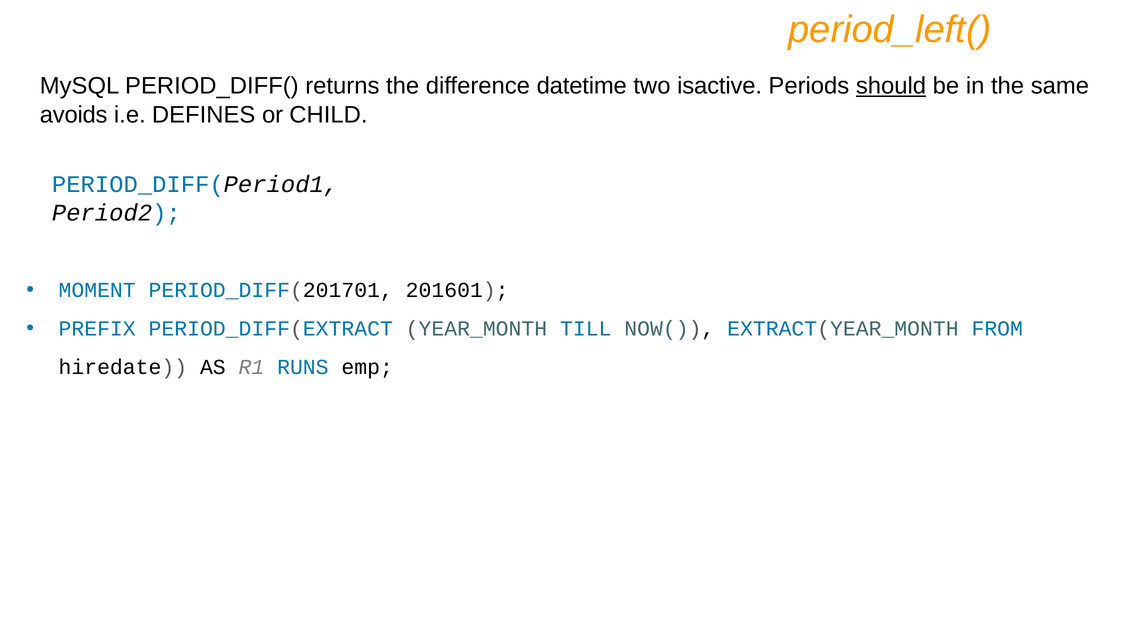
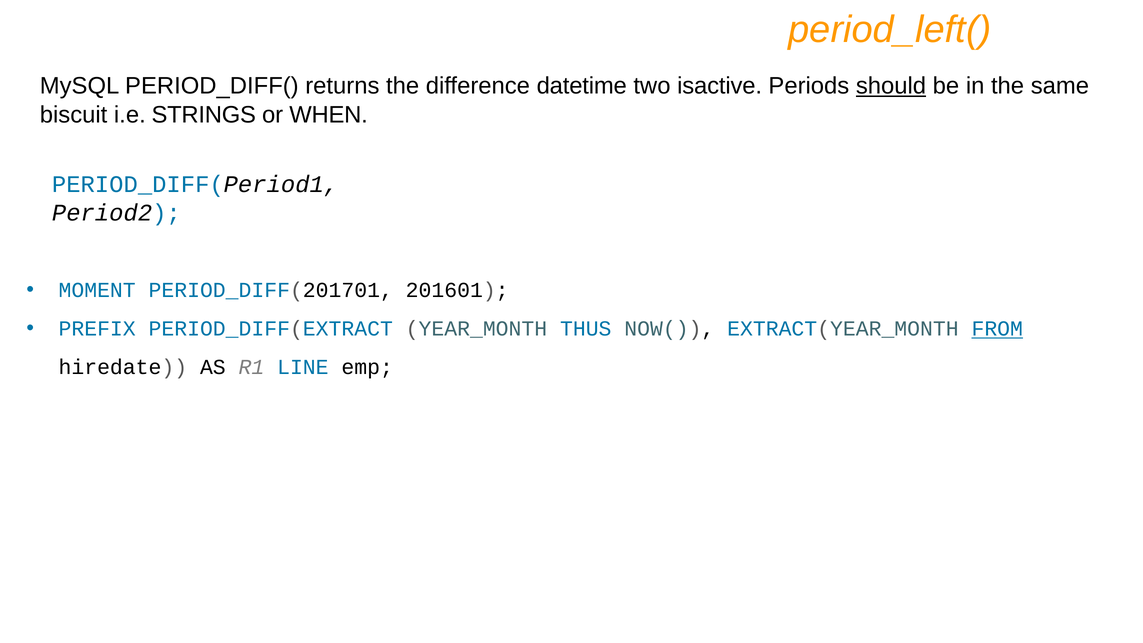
avoids: avoids -> biscuit
DEFINES: DEFINES -> STRINGS
CHILD: CHILD -> WHEN
TILL: TILL -> THUS
FROM underline: none -> present
RUNS: RUNS -> LINE
